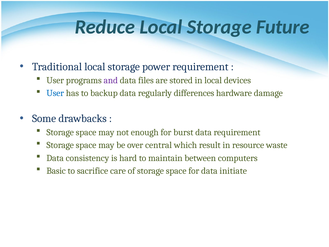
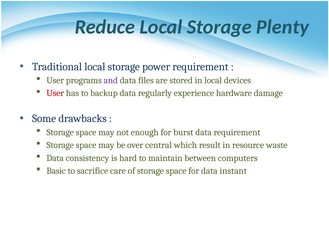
Future: Future -> Plenty
User at (55, 93) colour: blue -> red
differences: differences -> experience
initiate: initiate -> instant
